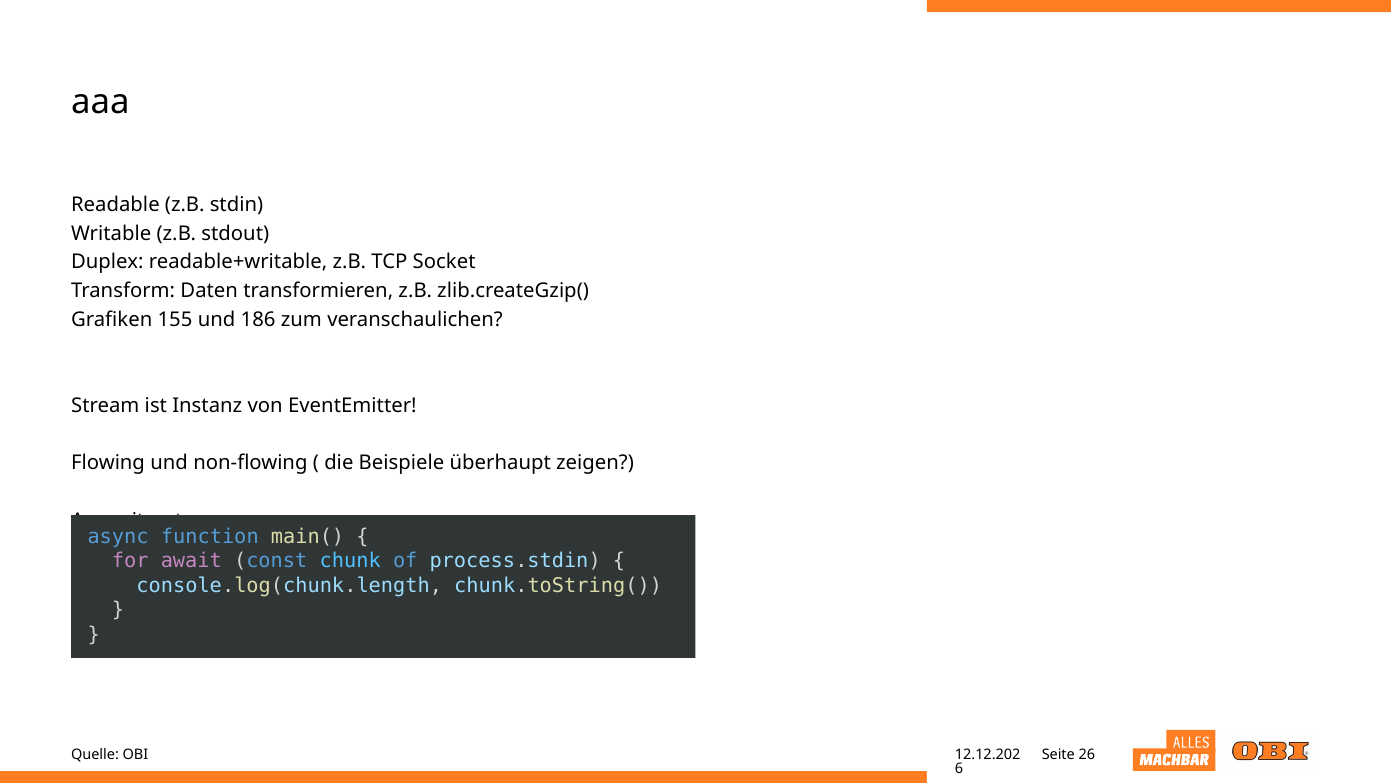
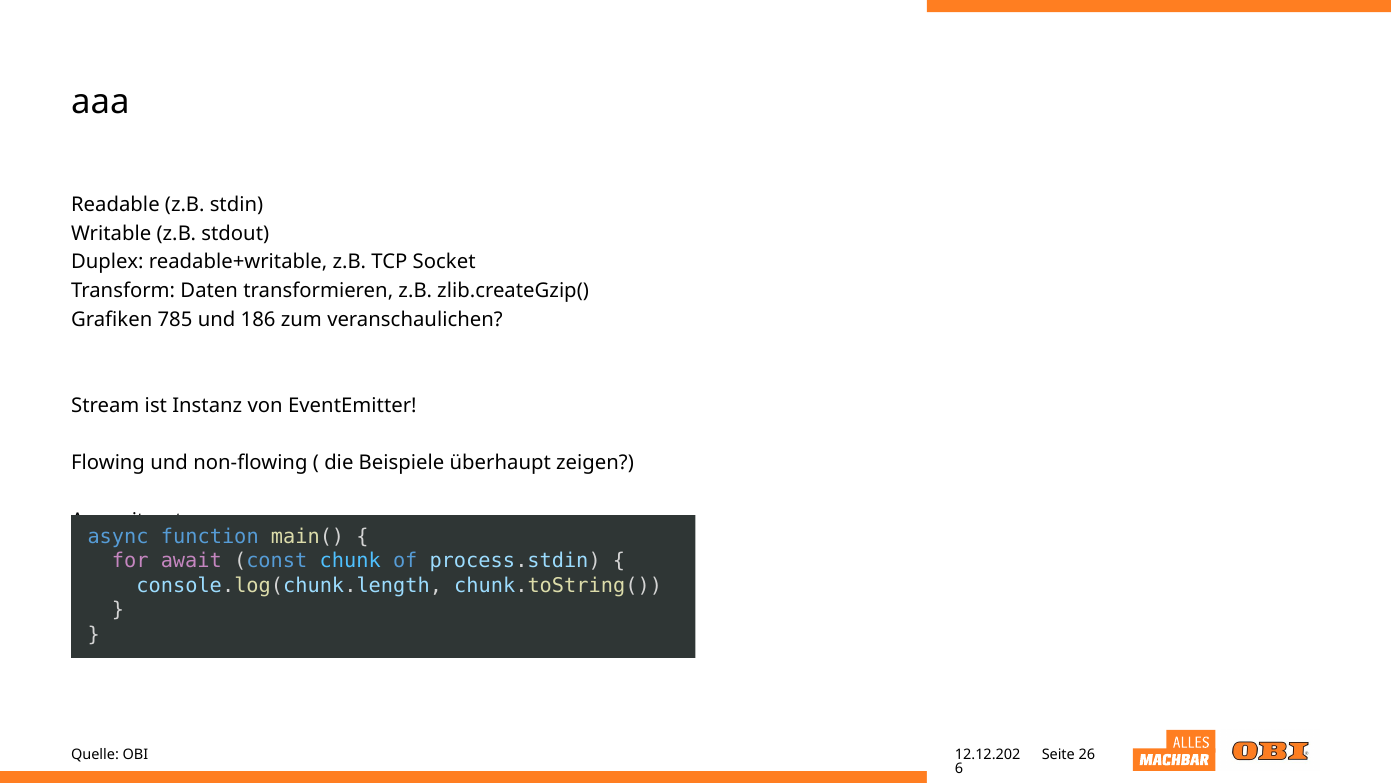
155: 155 -> 785
